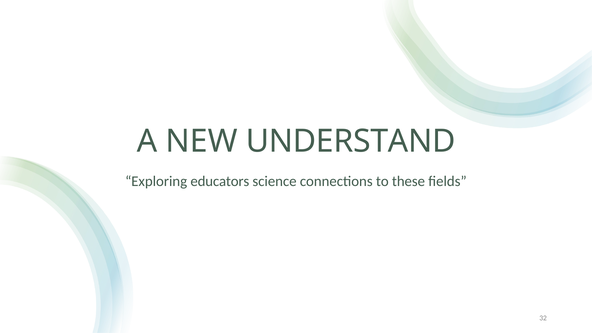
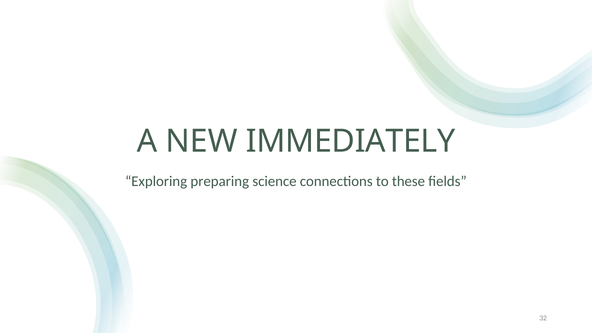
UNDERSTAND: UNDERSTAND -> IMMEDIATELY
educators: educators -> preparing
